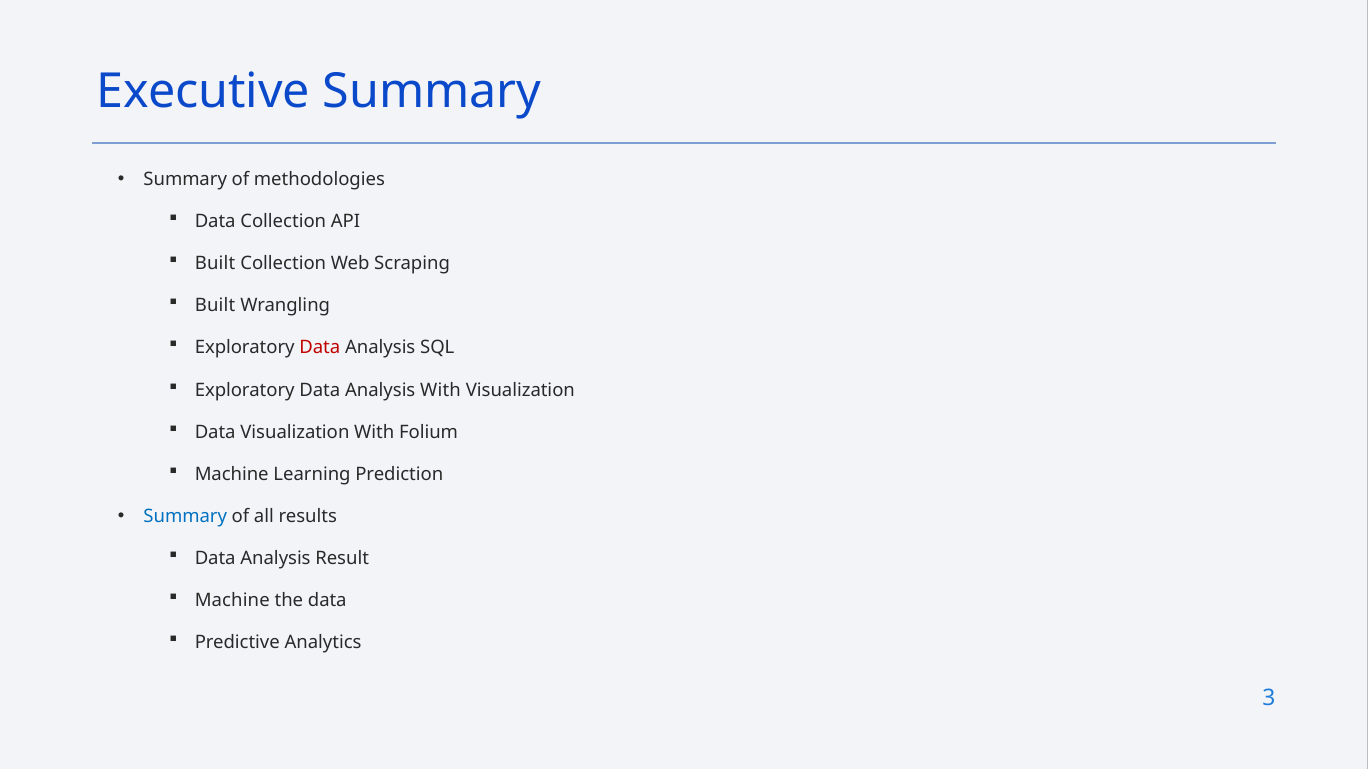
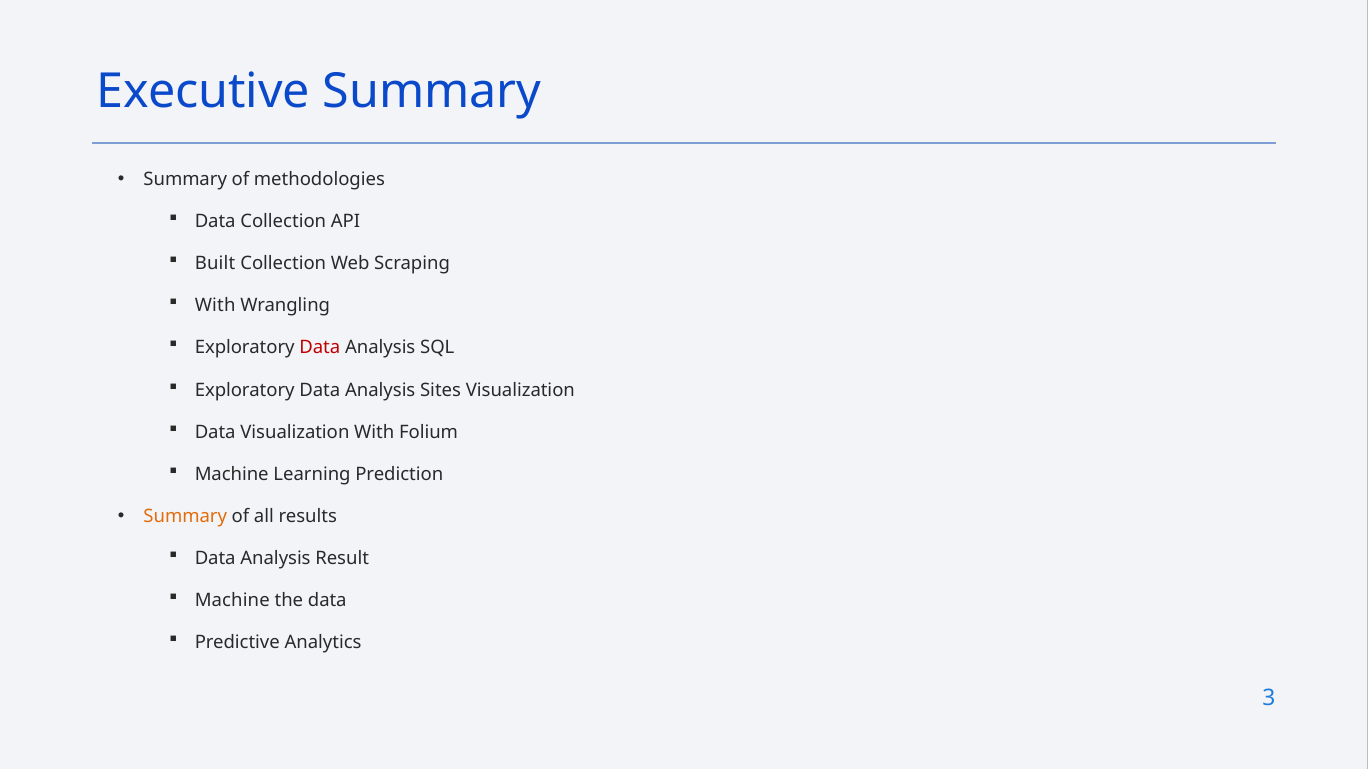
Built at (215, 306): Built -> With
Analysis With: With -> Sites
Summary at (185, 516) colour: blue -> orange
